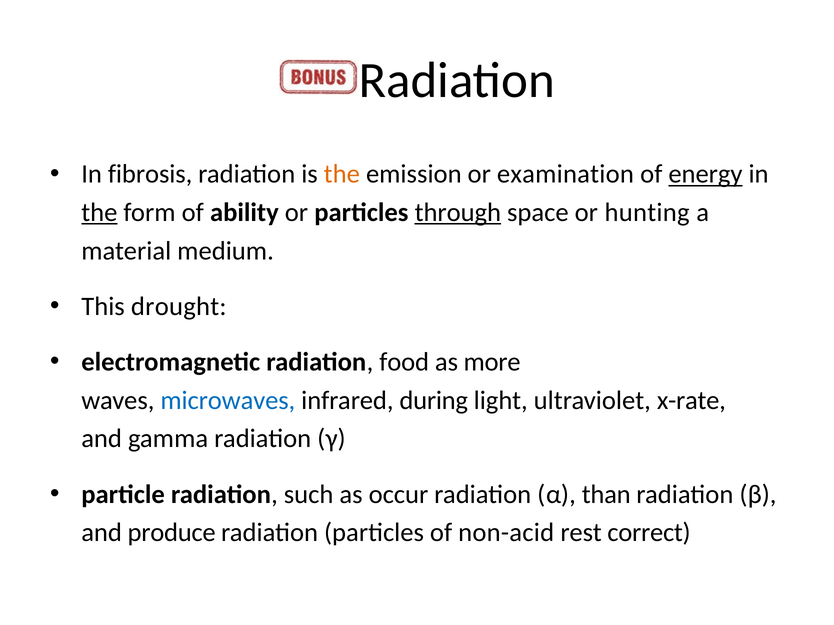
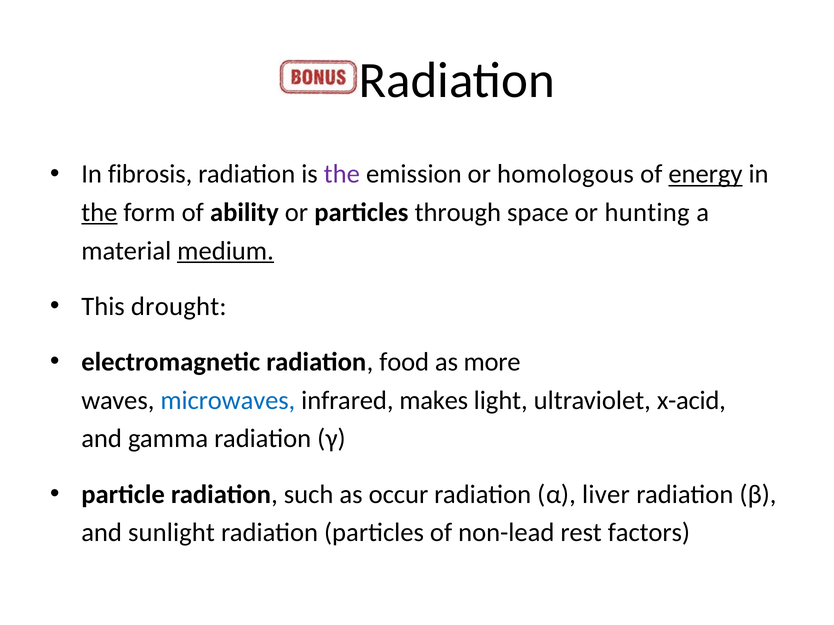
the at (342, 174) colour: orange -> purple
examination: examination -> homologous
through underline: present -> none
medium underline: none -> present
during: during -> makes
x-rate: x-rate -> x-acid
than: than -> liver
produce: produce -> sunlight
non-acid: non-acid -> non-lead
correct: correct -> factors
